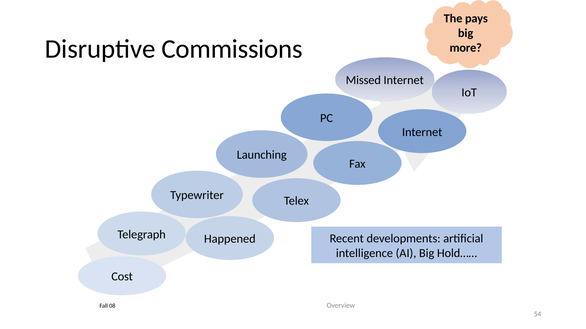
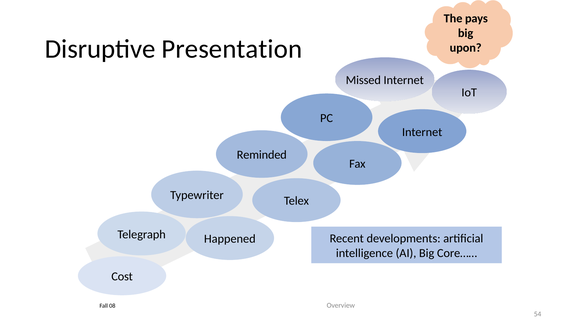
Commissions: Commissions -> Presentation
more: more -> upon
Launching: Launching -> Reminded
Hold……: Hold…… -> Core……
